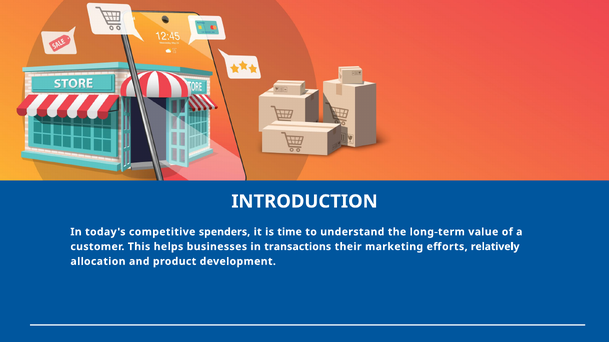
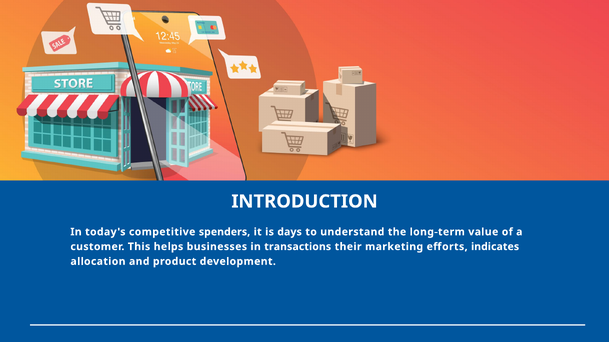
time: time -> days
relatively: relatively -> indicates
